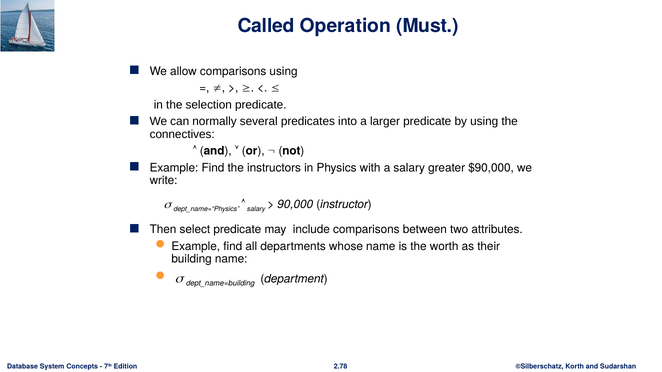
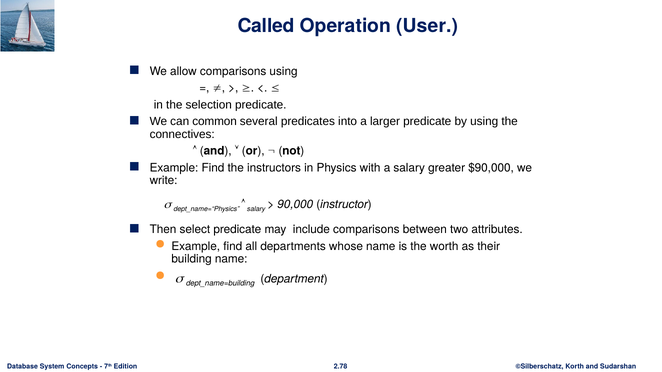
Must: Must -> User
normally: normally -> common
